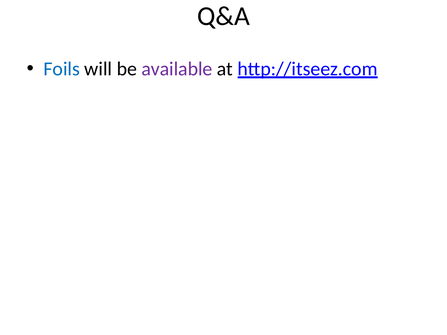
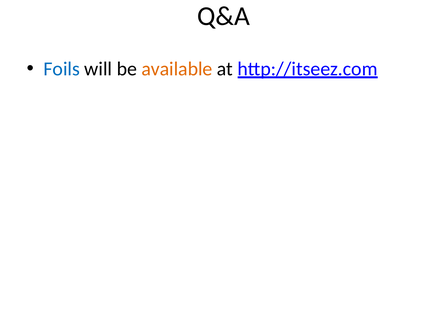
available colour: purple -> orange
